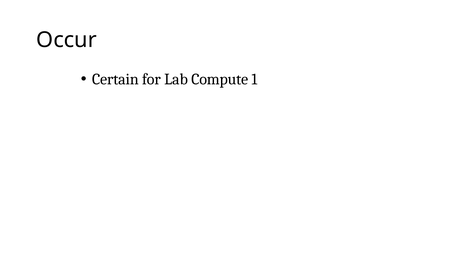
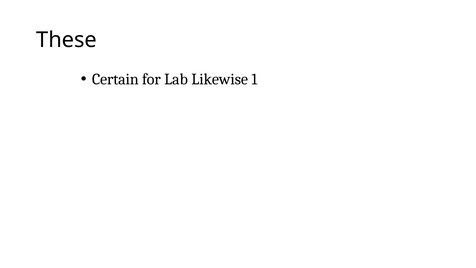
Occur: Occur -> These
Compute: Compute -> Likewise
